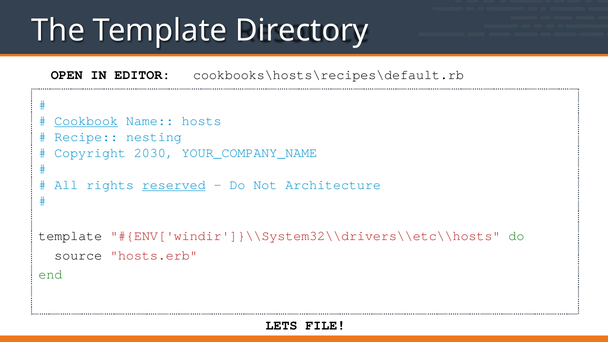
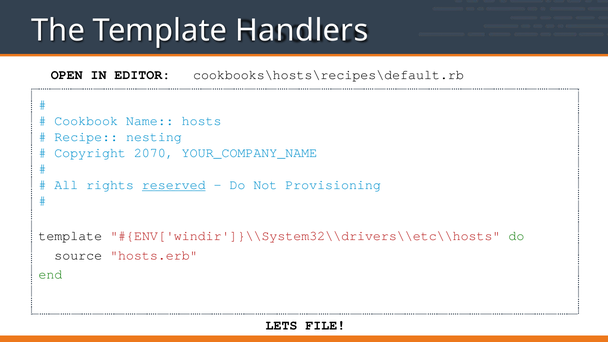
Directory: Directory -> Handlers
Cookbook underline: present -> none
2030: 2030 -> 2070
Architecture: Architecture -> Provisioning
